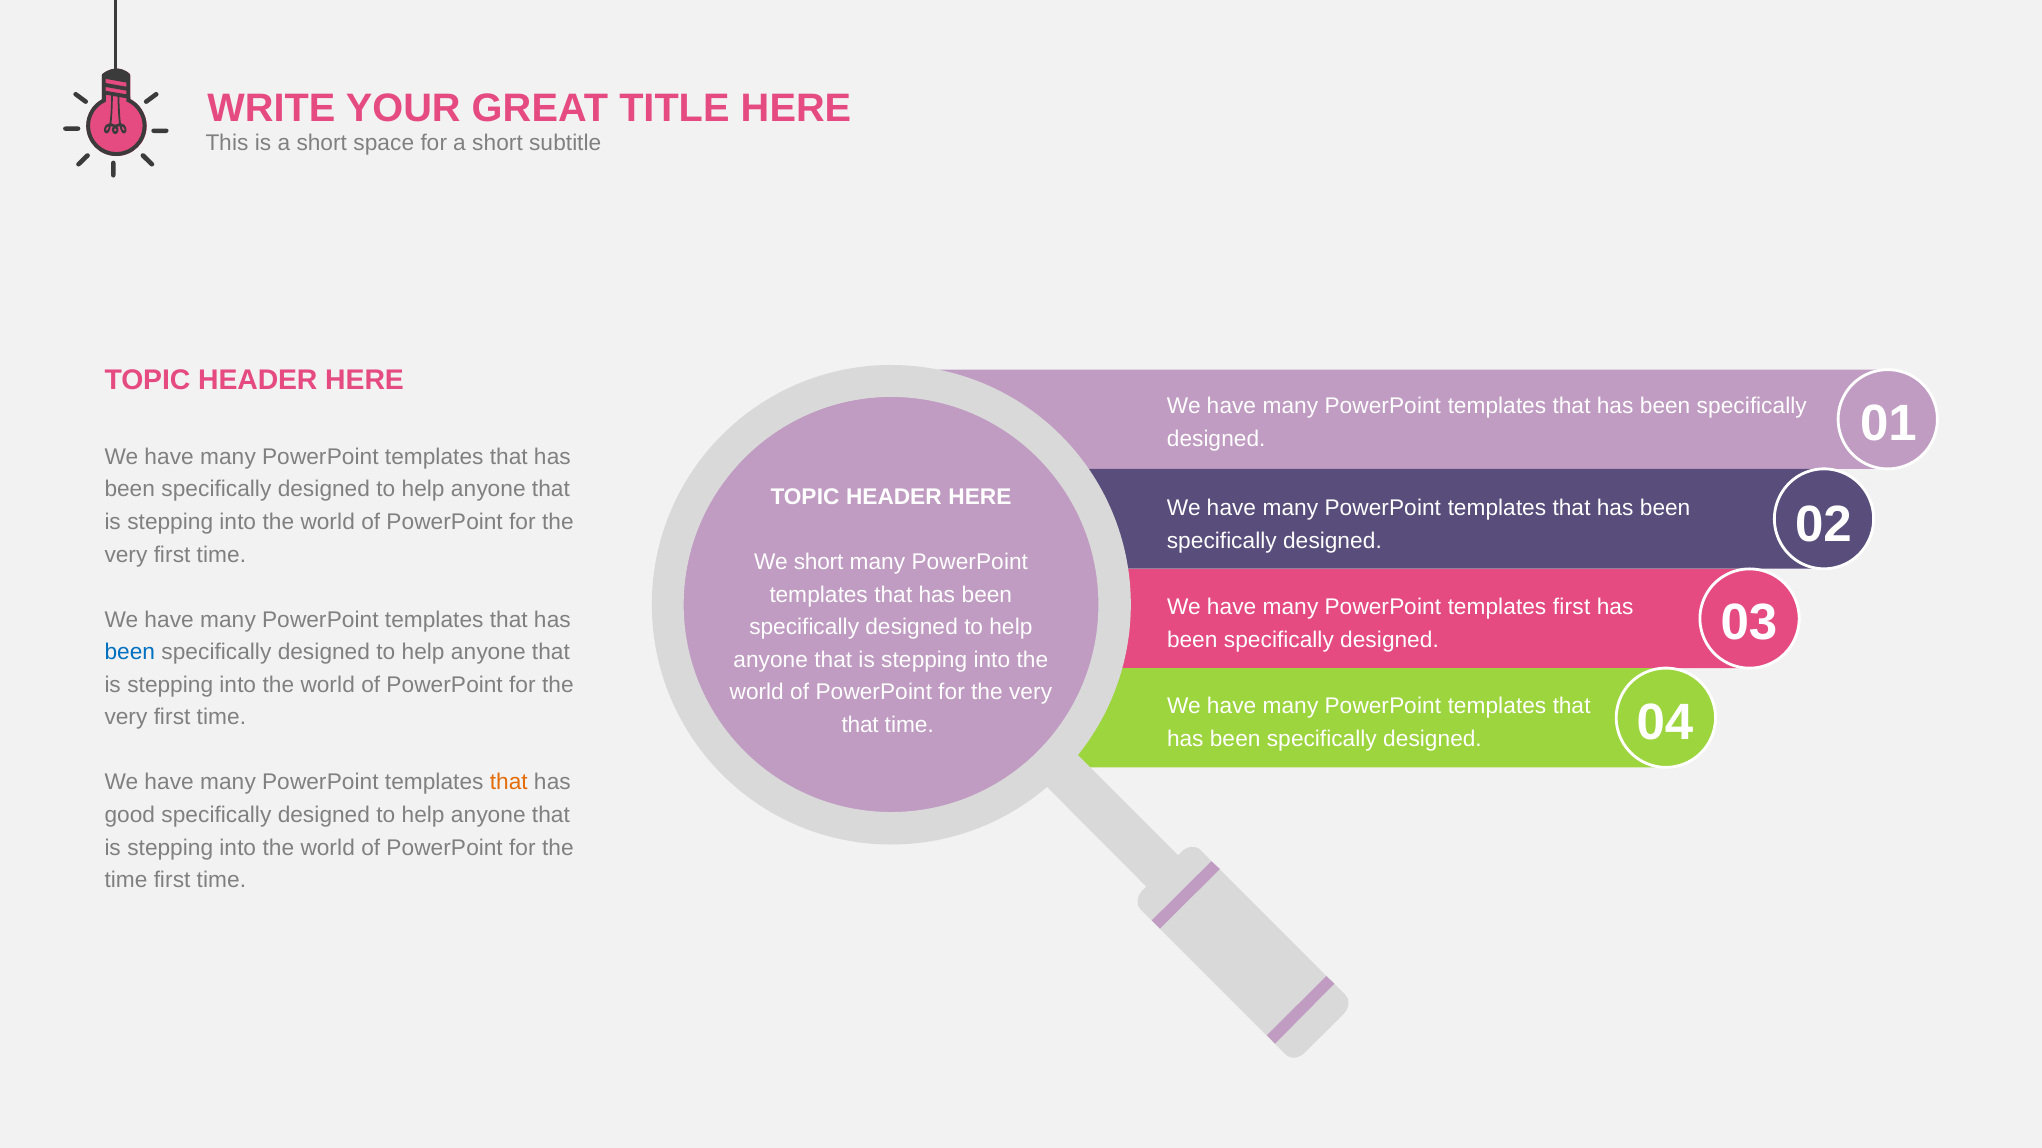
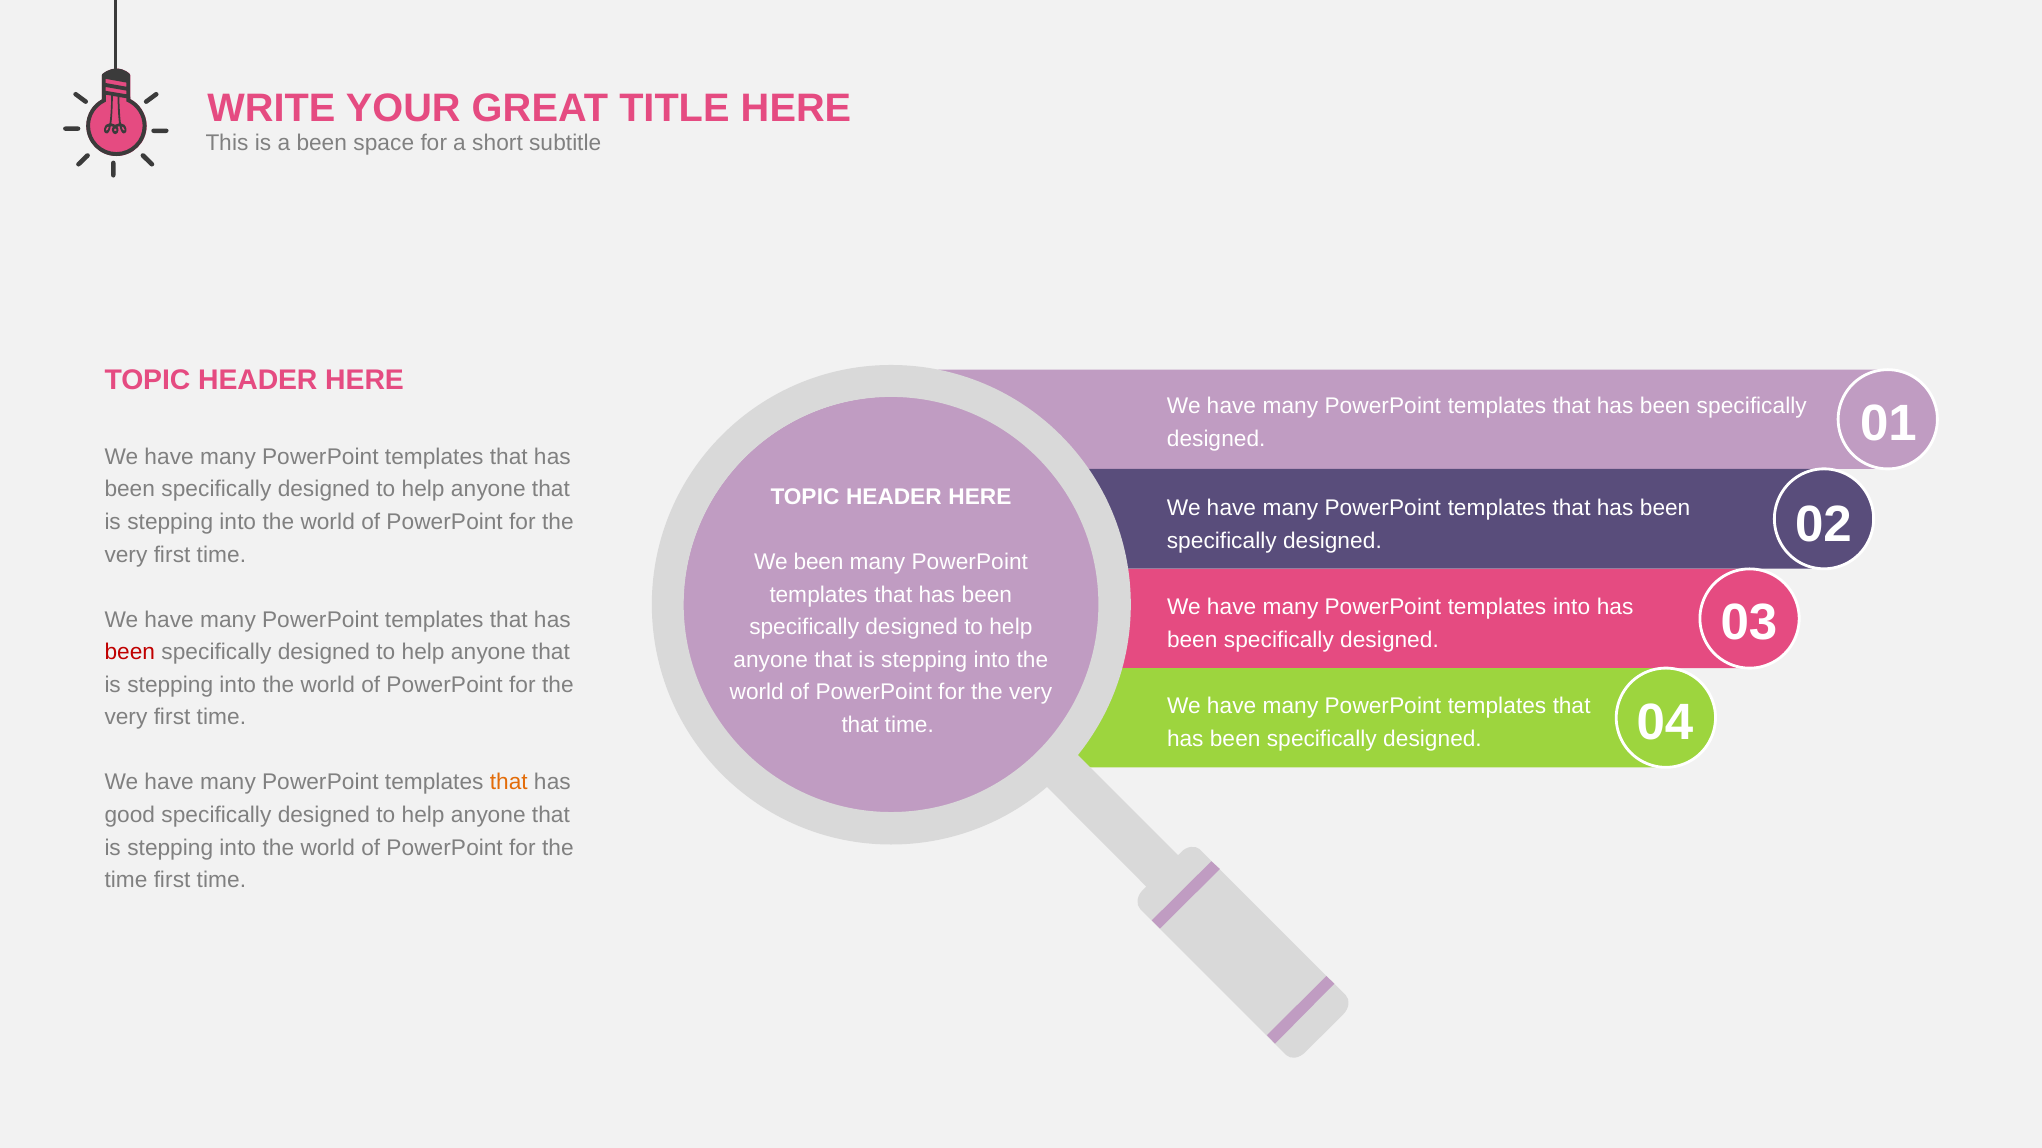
is a short: short -> been
We short: short -> been
templates first: first -> into
been at (130, 652) colour: blue -> red
